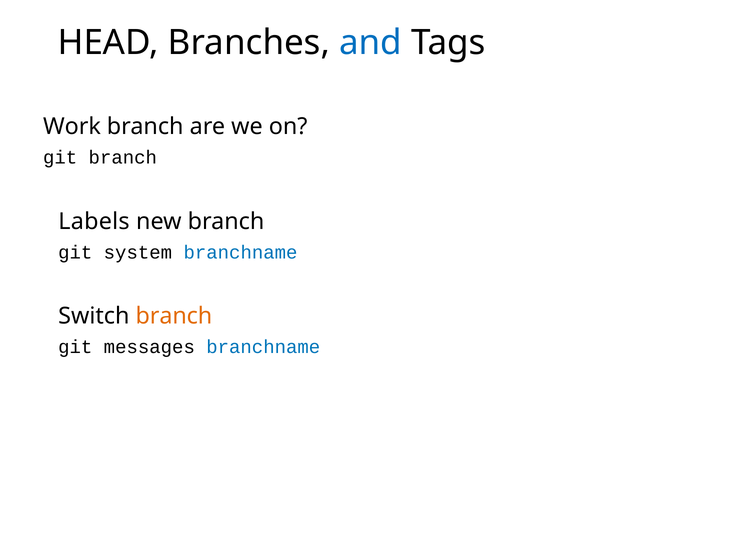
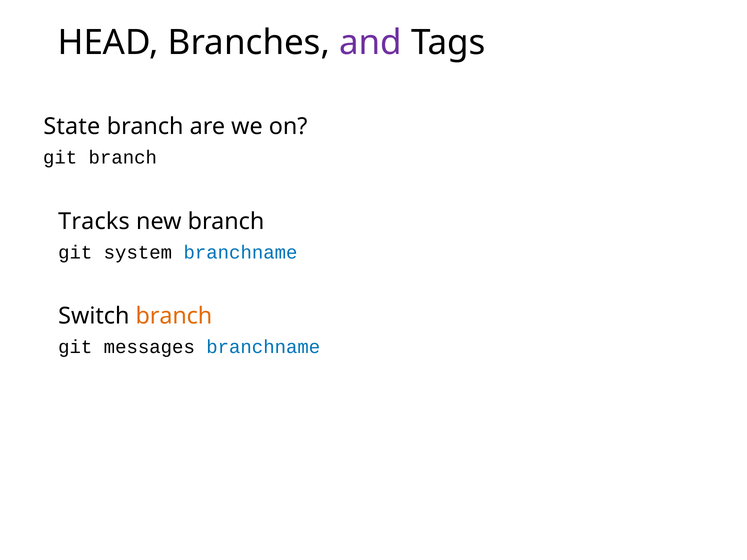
and colour: blue -> purple
Work: Work -> State
Labels: Labels -> Tracks
